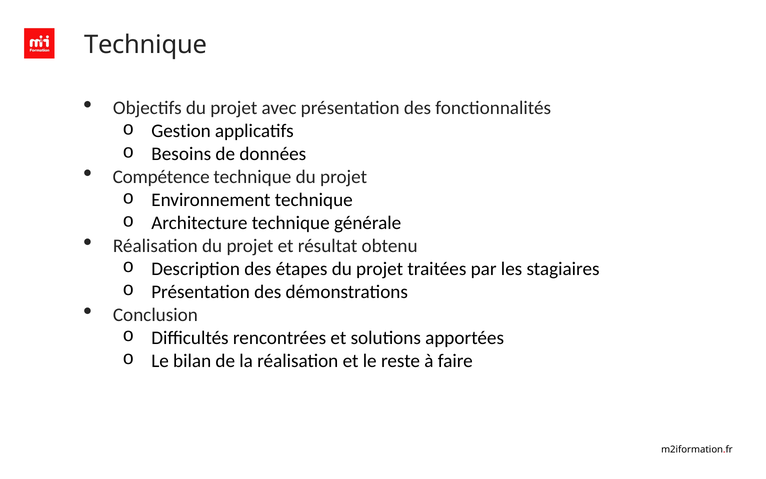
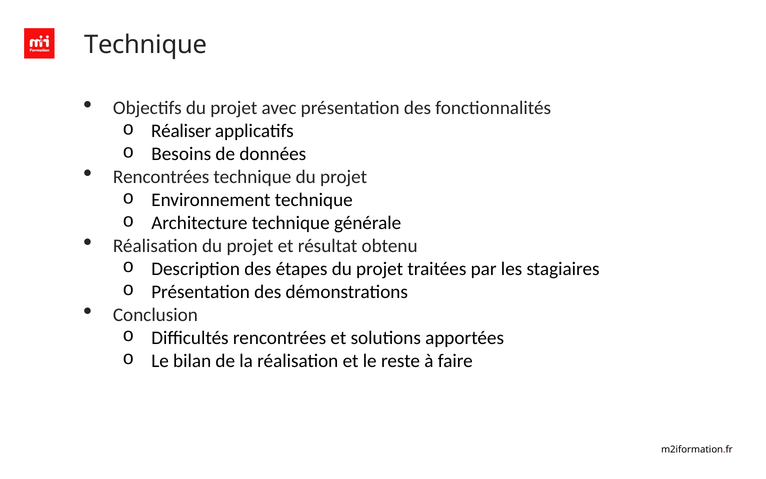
Gestion: Gestion -> Réaliser
Compétence at (161, 177): Compétence -> Rencontrées
